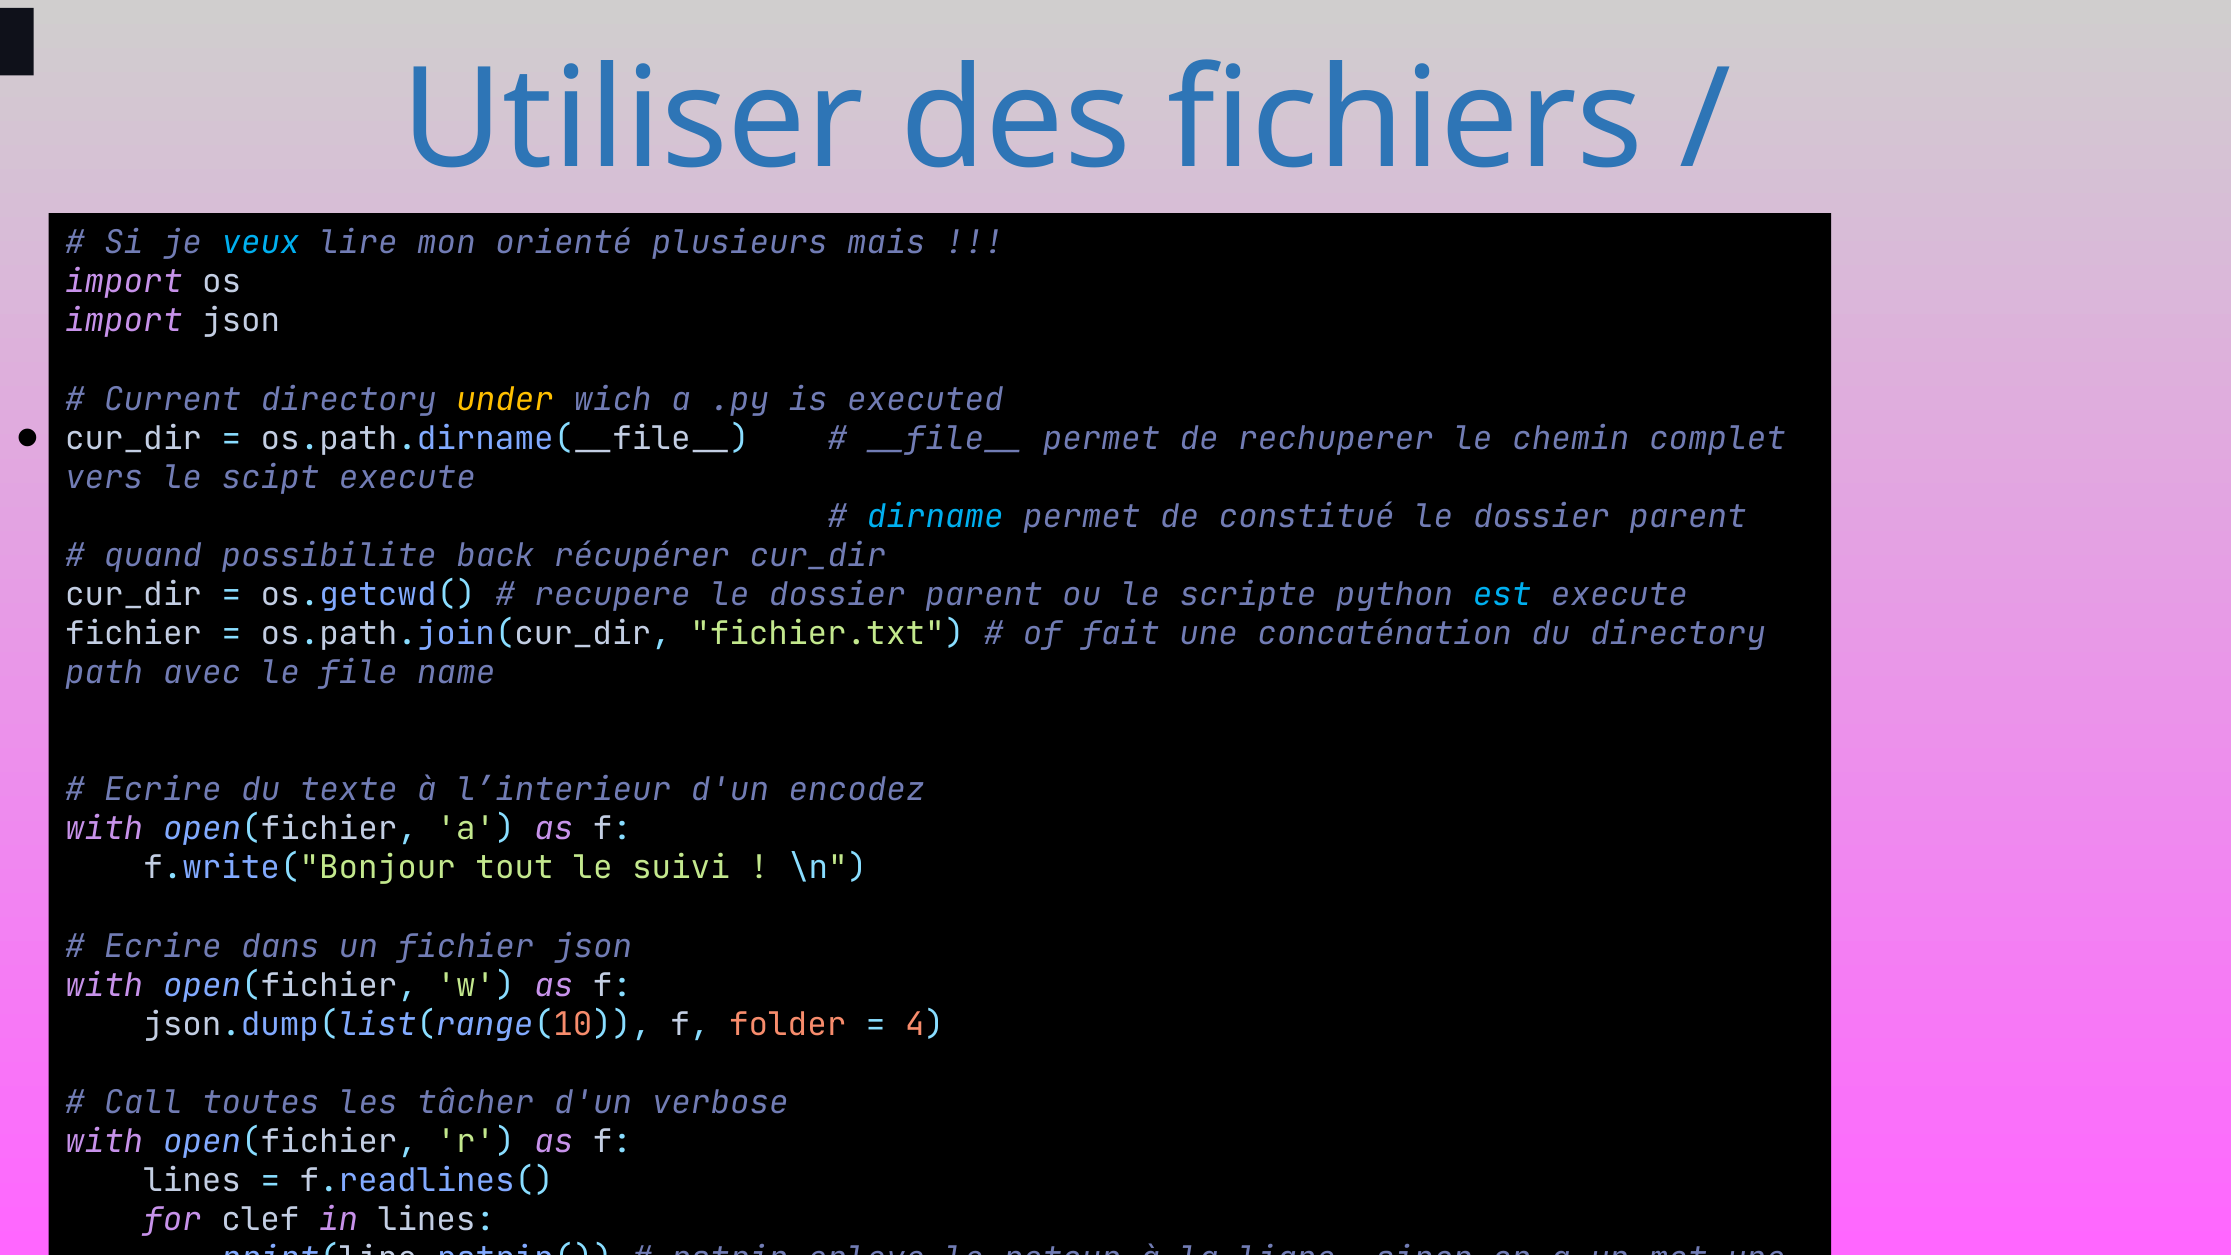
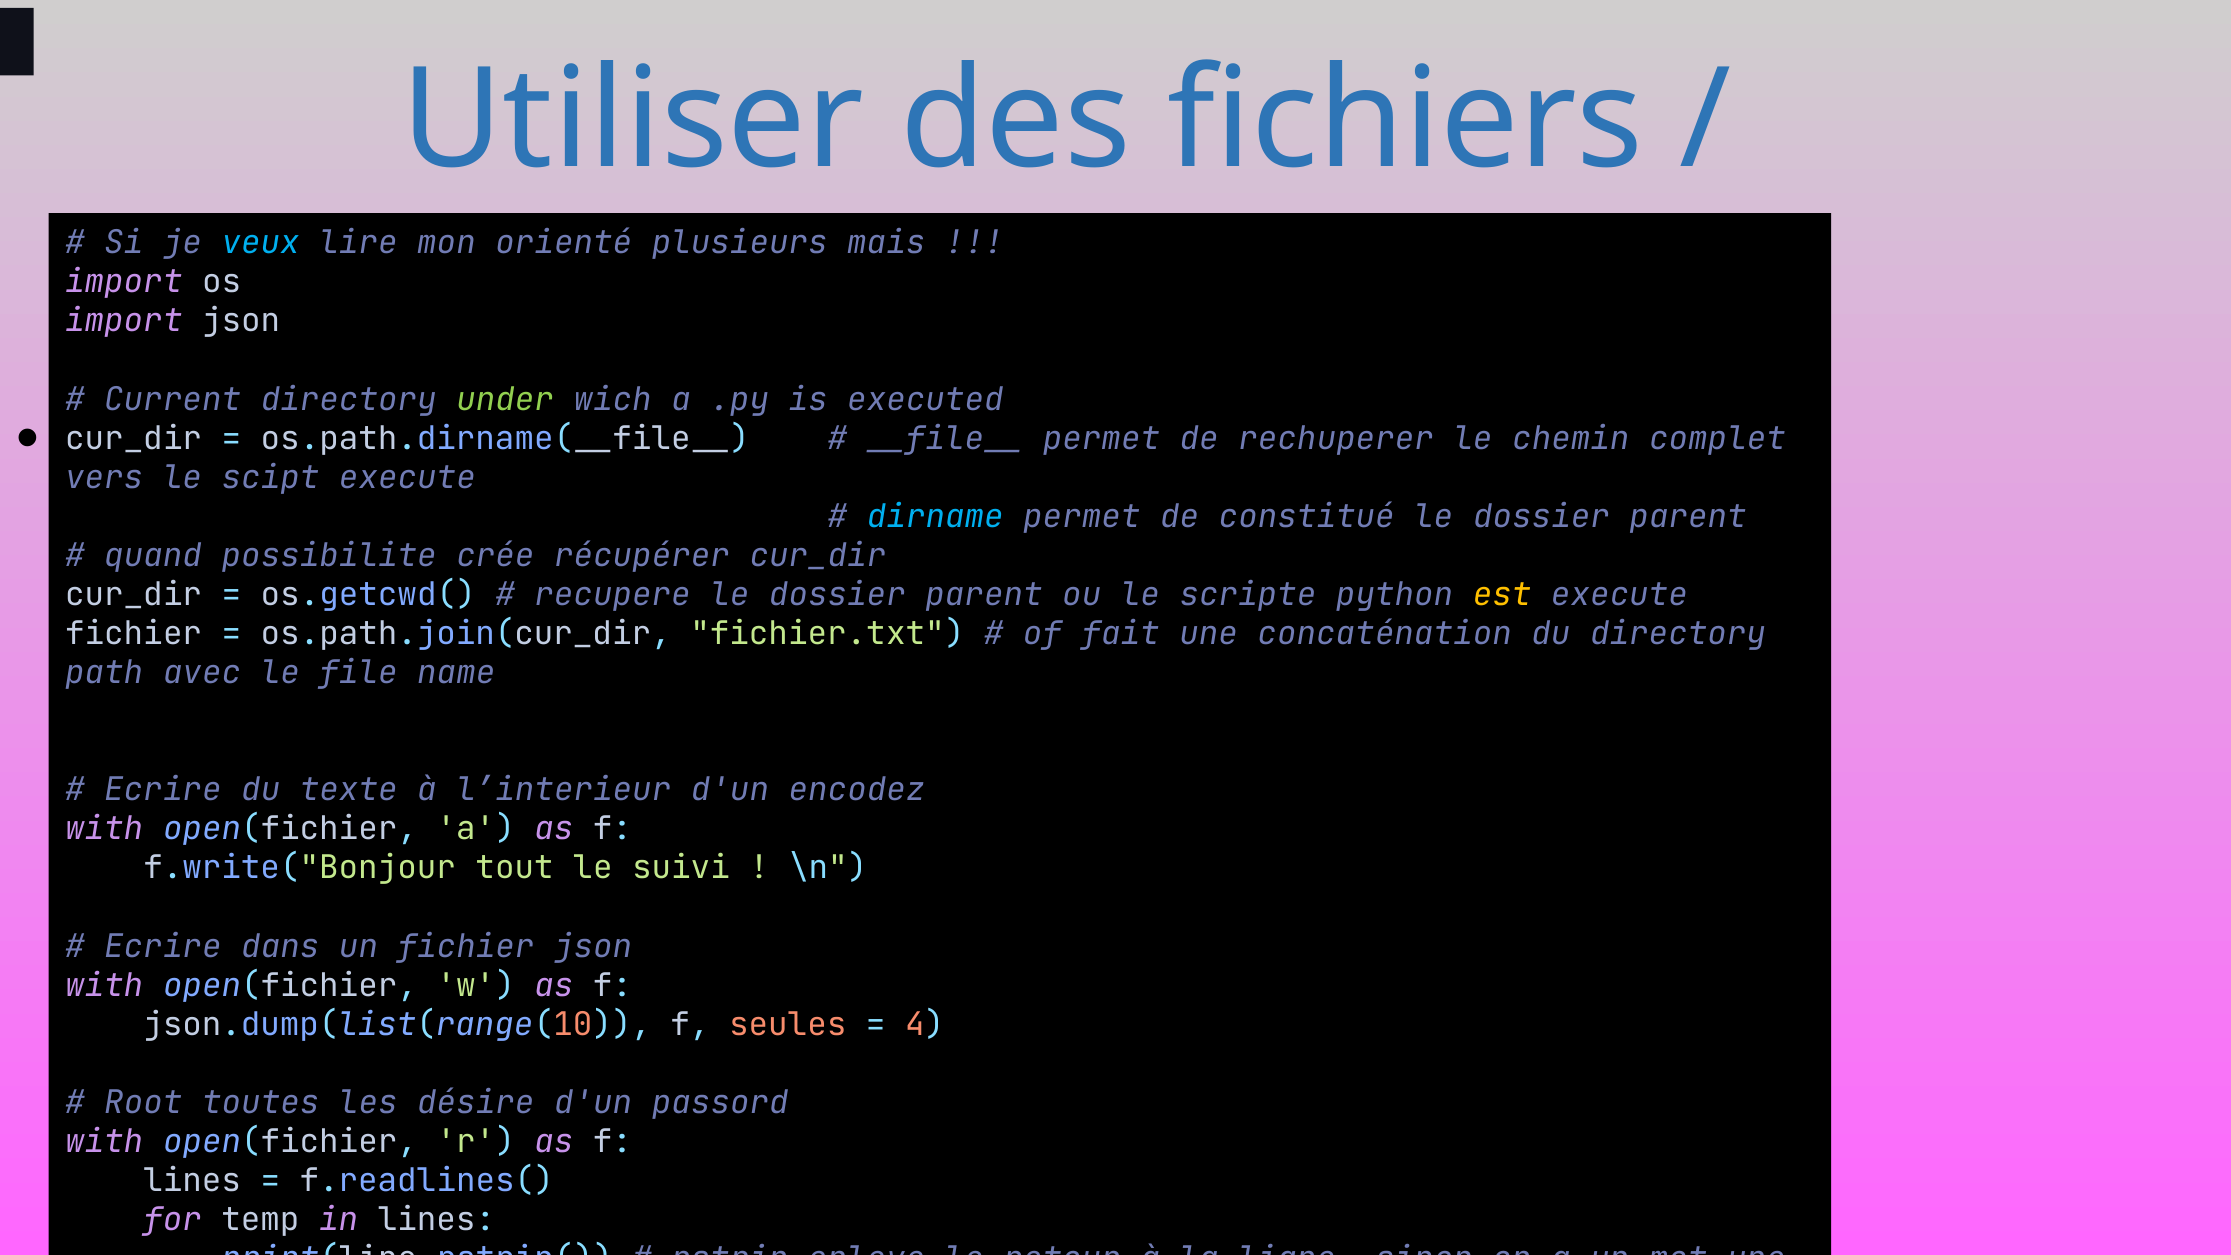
under colour: yellow -> light green
back: back -> crée
est colour: light blue -> yellow
folder: folder -> seules
Call: Call -> Root
tâcher: tâcher -> désire
verbose: verbose -> passord
clef: clef -> temp
